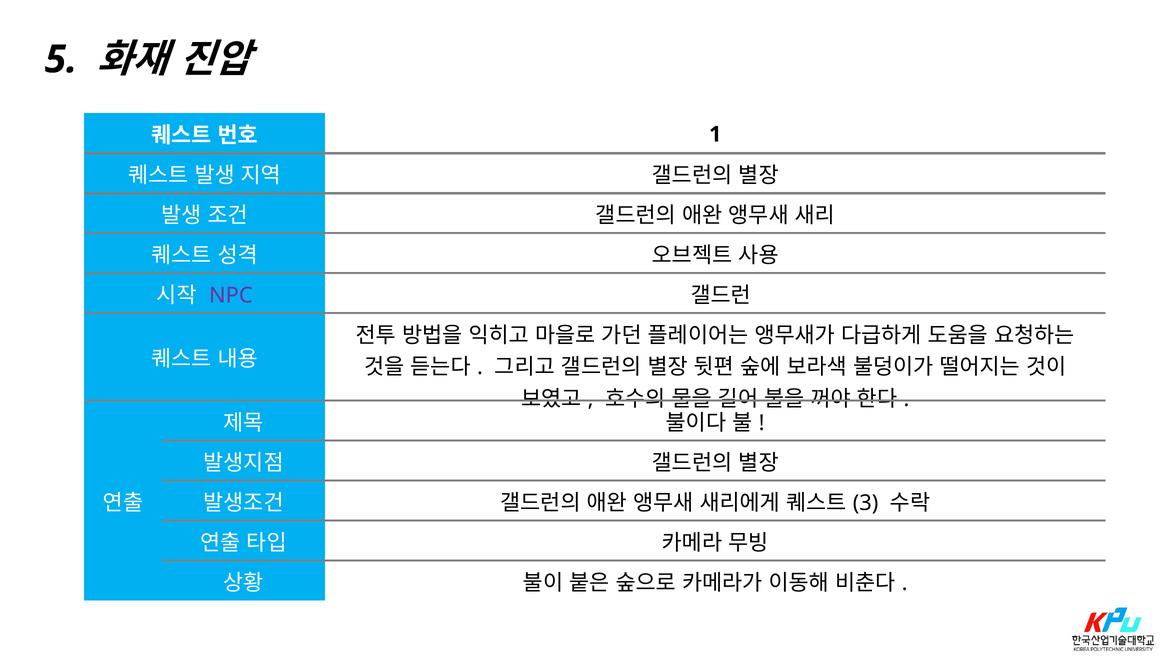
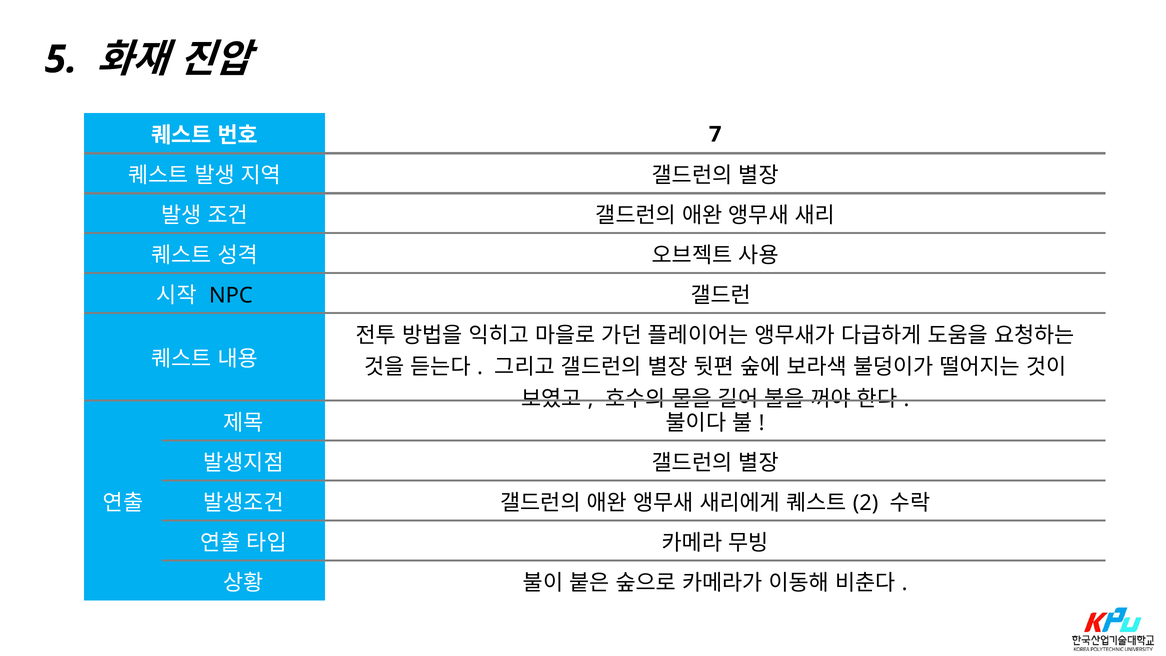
1: 1 -> 7
NPC colour: purple -> black
3: 3 -> 2
